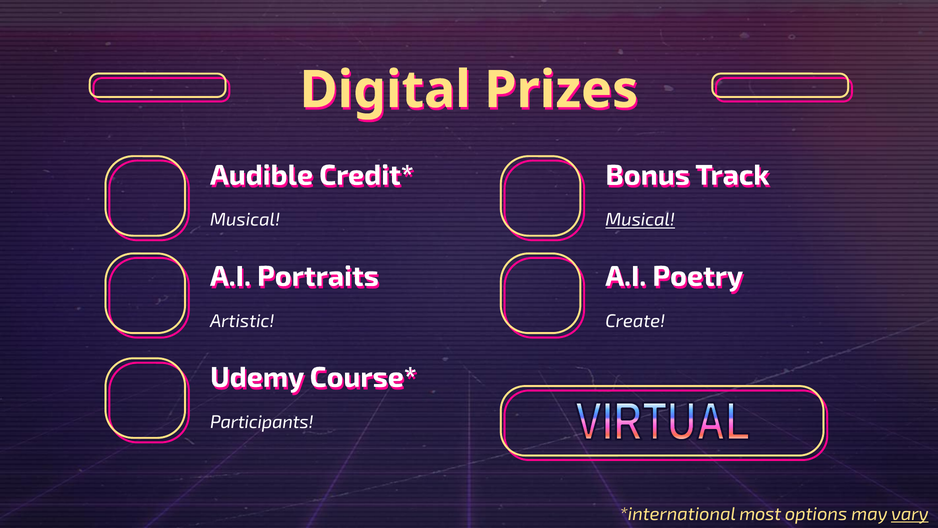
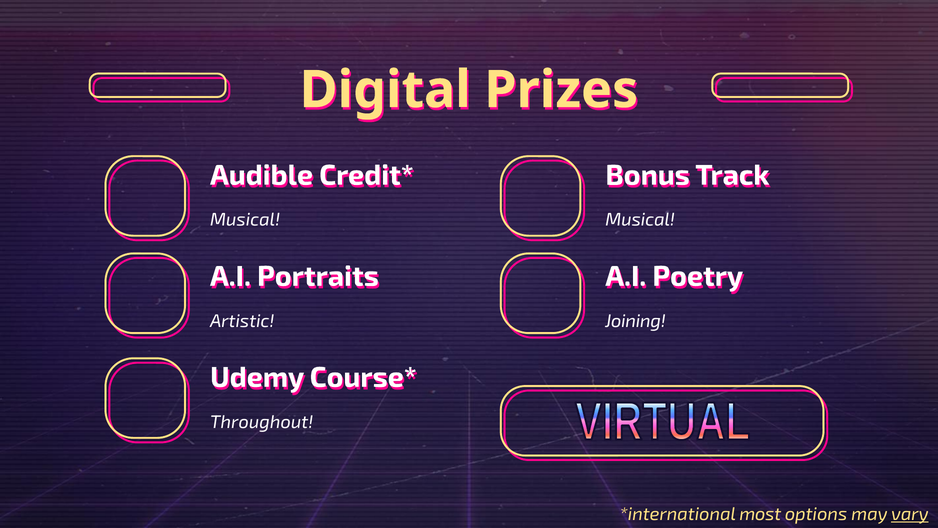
Musical at (640, 220) underline: present -> none
Create: Create -> Joining
Participants: Participants -> Throughout
